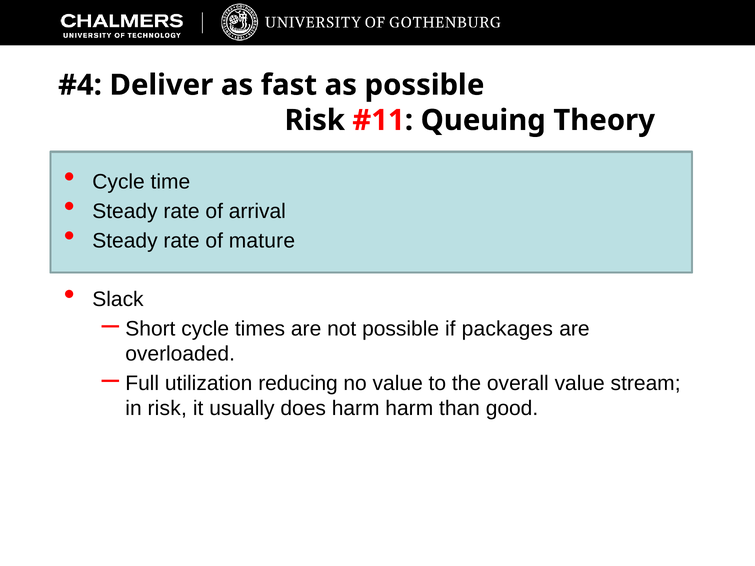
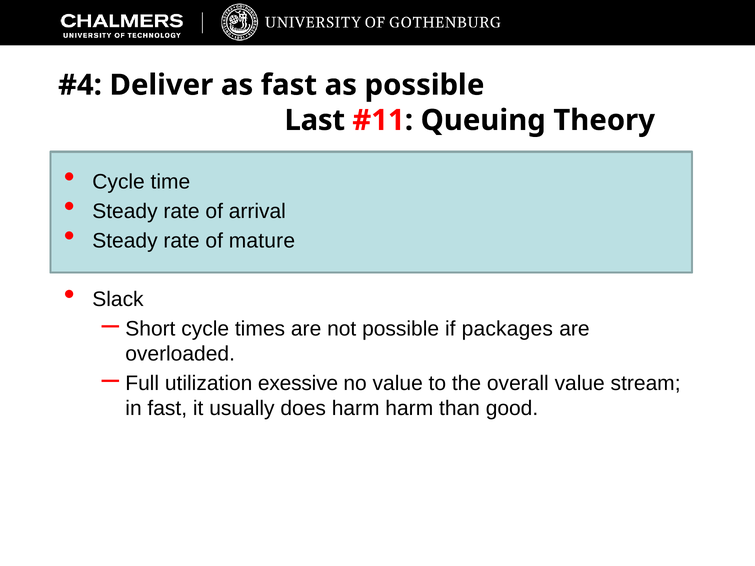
Risk at (315, 120): Risk -> Last
reducing: reducing -> exessive
in risk: risk -> fast
